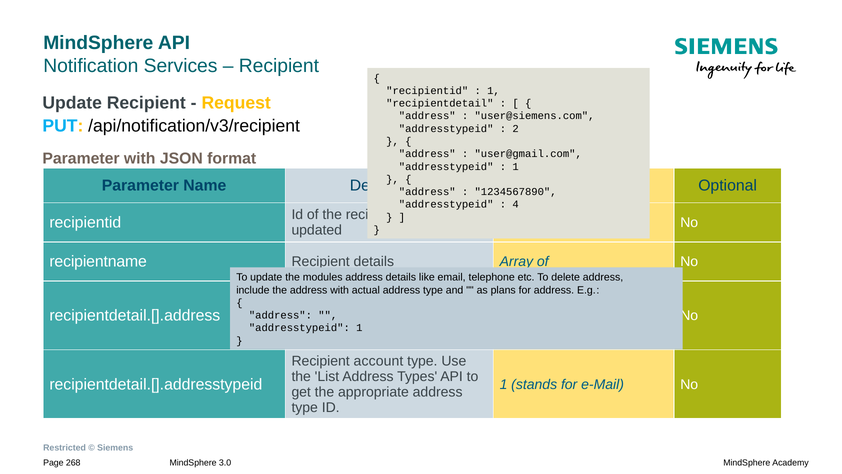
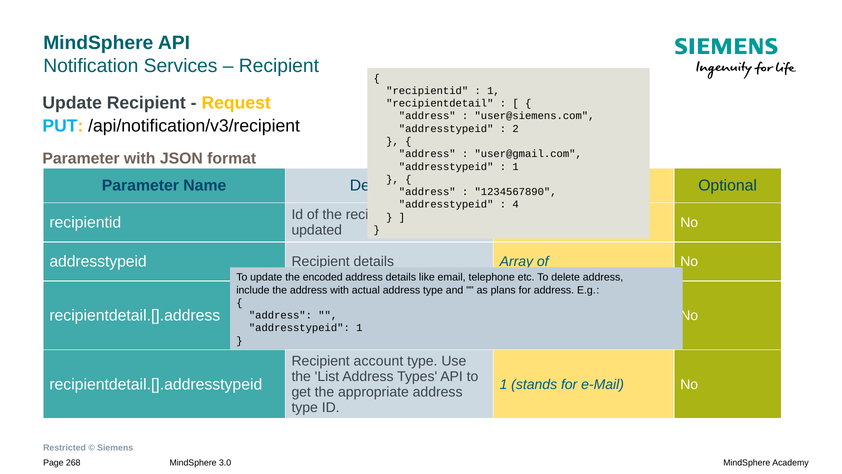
recipientname at (98, 262): recipientname -> addresstypeid
modules: modules -> encoded
